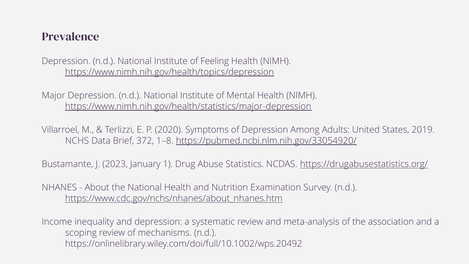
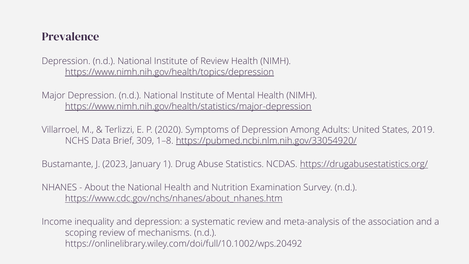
of Feeling: Feeling -> Review
372: 372 -> 309
